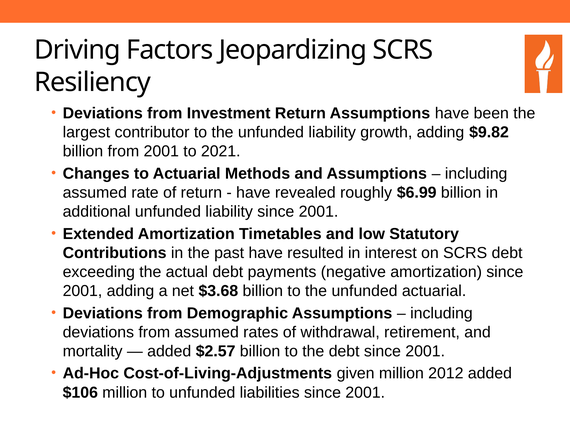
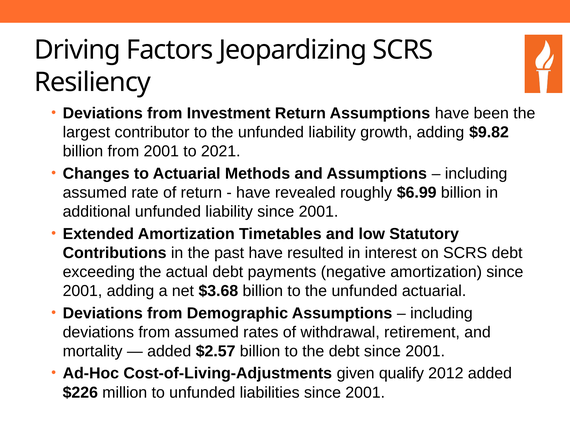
given million: million -> qualify
$106: $106 -> $226
